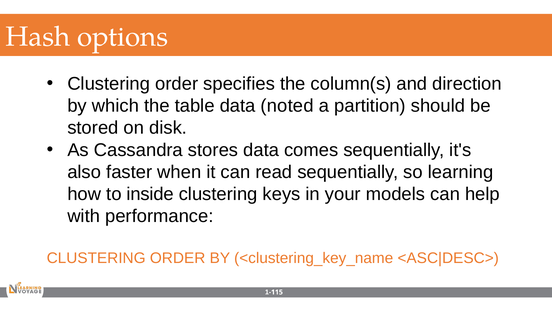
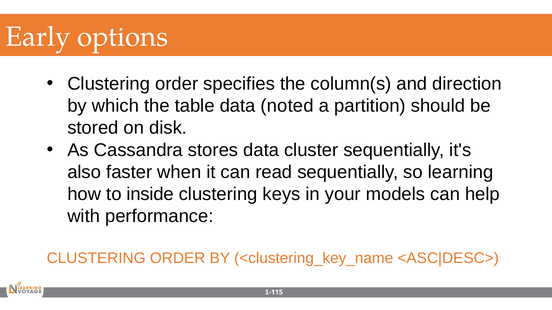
Hash: Hash -> Early
comes: comes -> cluster
